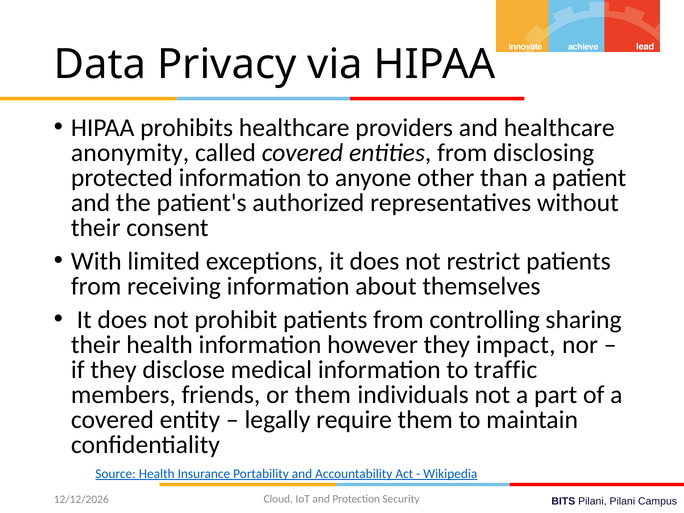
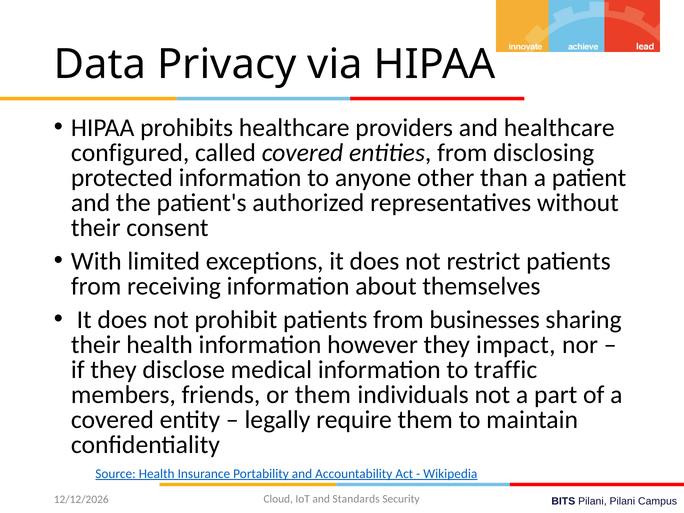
anonymity: anonymity -> configured
controlling: controlling -> businesses
Protection: Protection -> Standards
